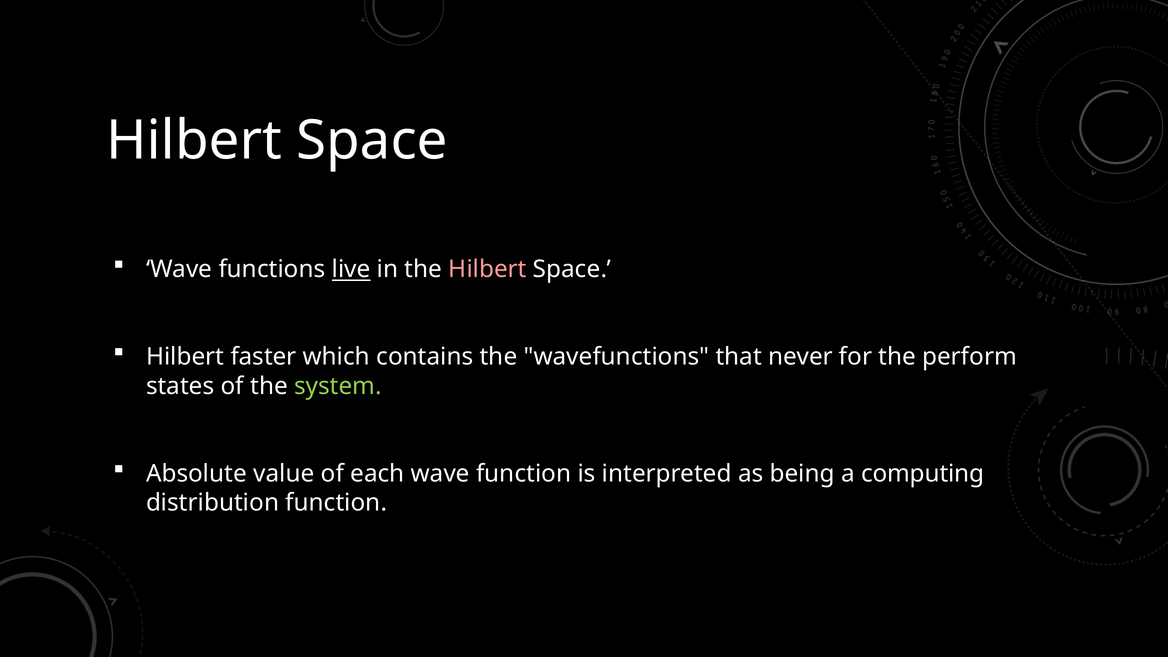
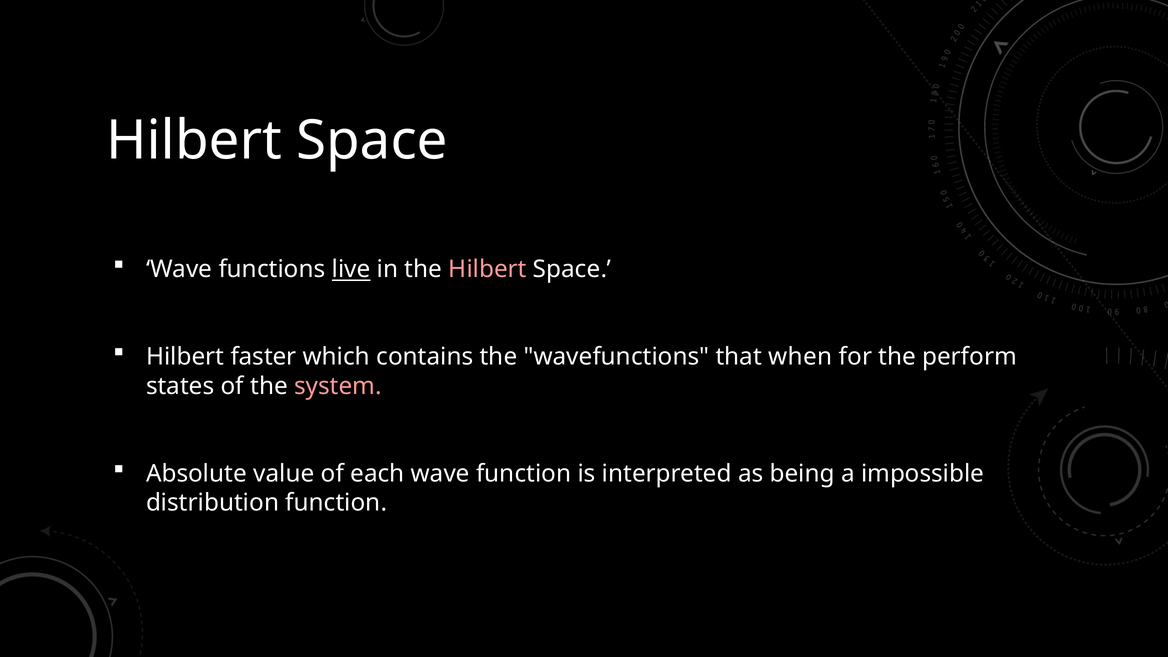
never: never -> when
system colour: light green -> pink
computing: computing -> impossible
